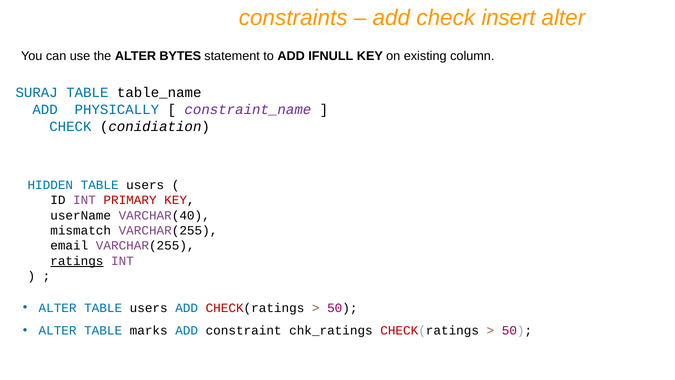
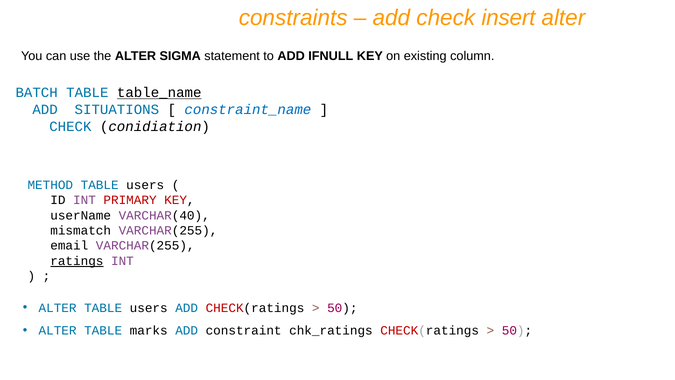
BYTES: BYTES -> SIGMA
SURAJ: SURAJ -> BATCH
table_name underline: none -> present
PHYSICALLY: PHYSICALLY -> SITUATIONS
constraint_name colour: purple -> blue
HIDDEN: HIDDEN -> METHOD
